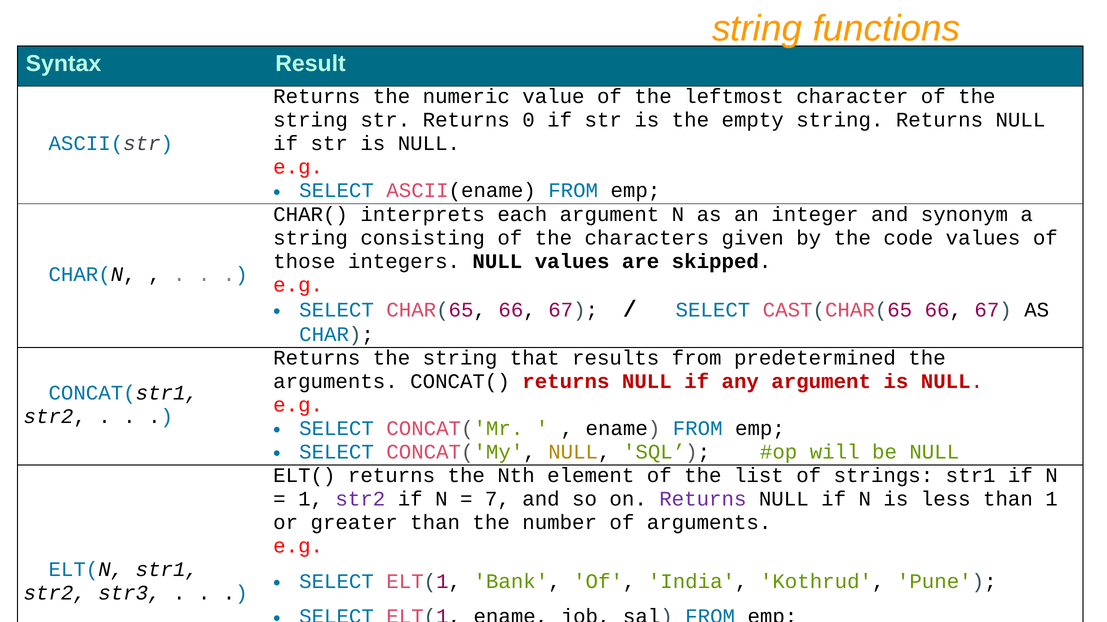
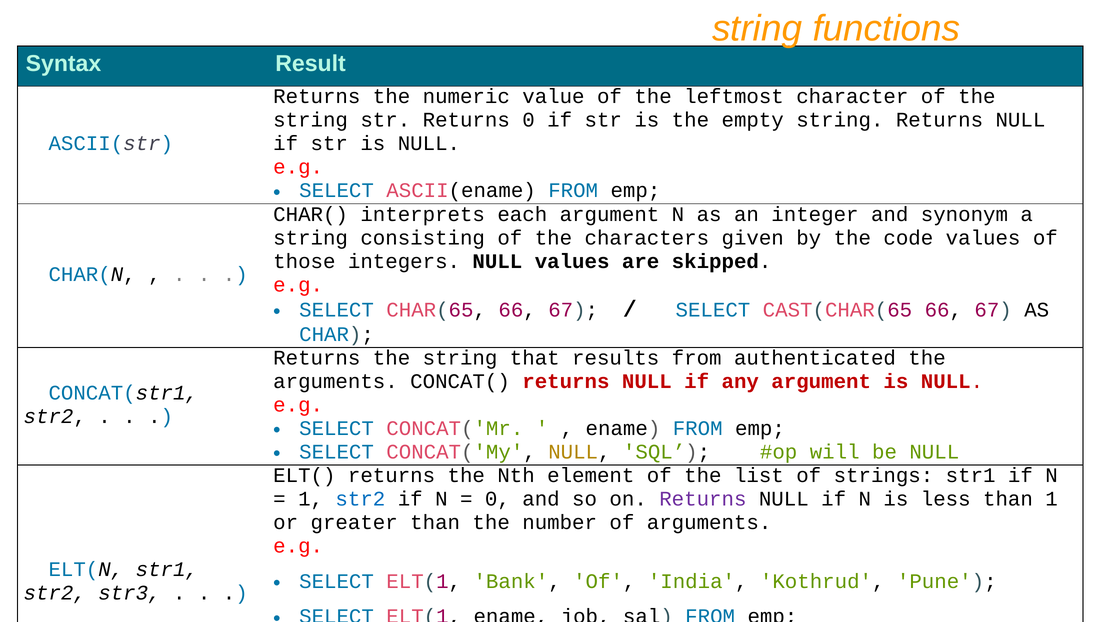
predetermined: predetermined -> authenticated
str2 at (360, 500) colour: purple -> blue
7 at (497, 500): 7 -> 0
